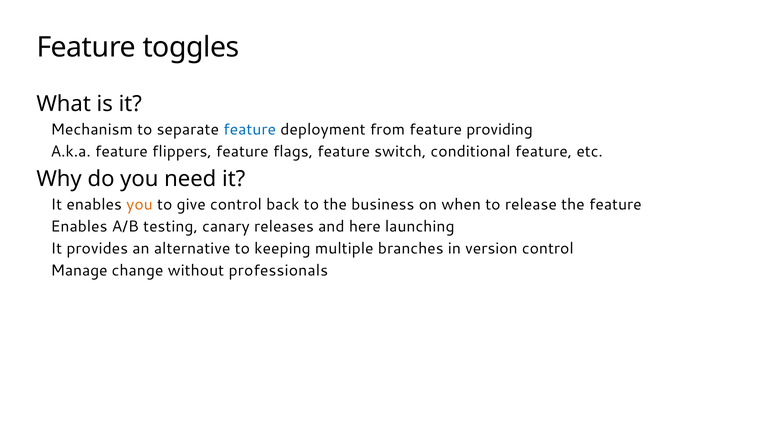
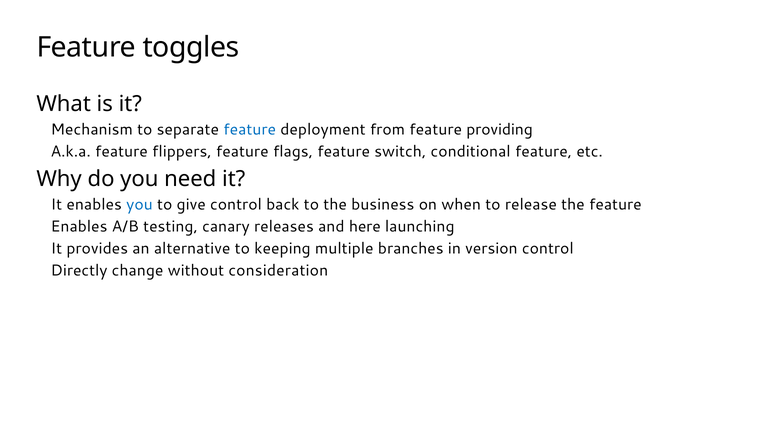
you at (139, 204) colour: orange -> blue
Manage: Manage -> Directly
professionals: professionals -> consideration
